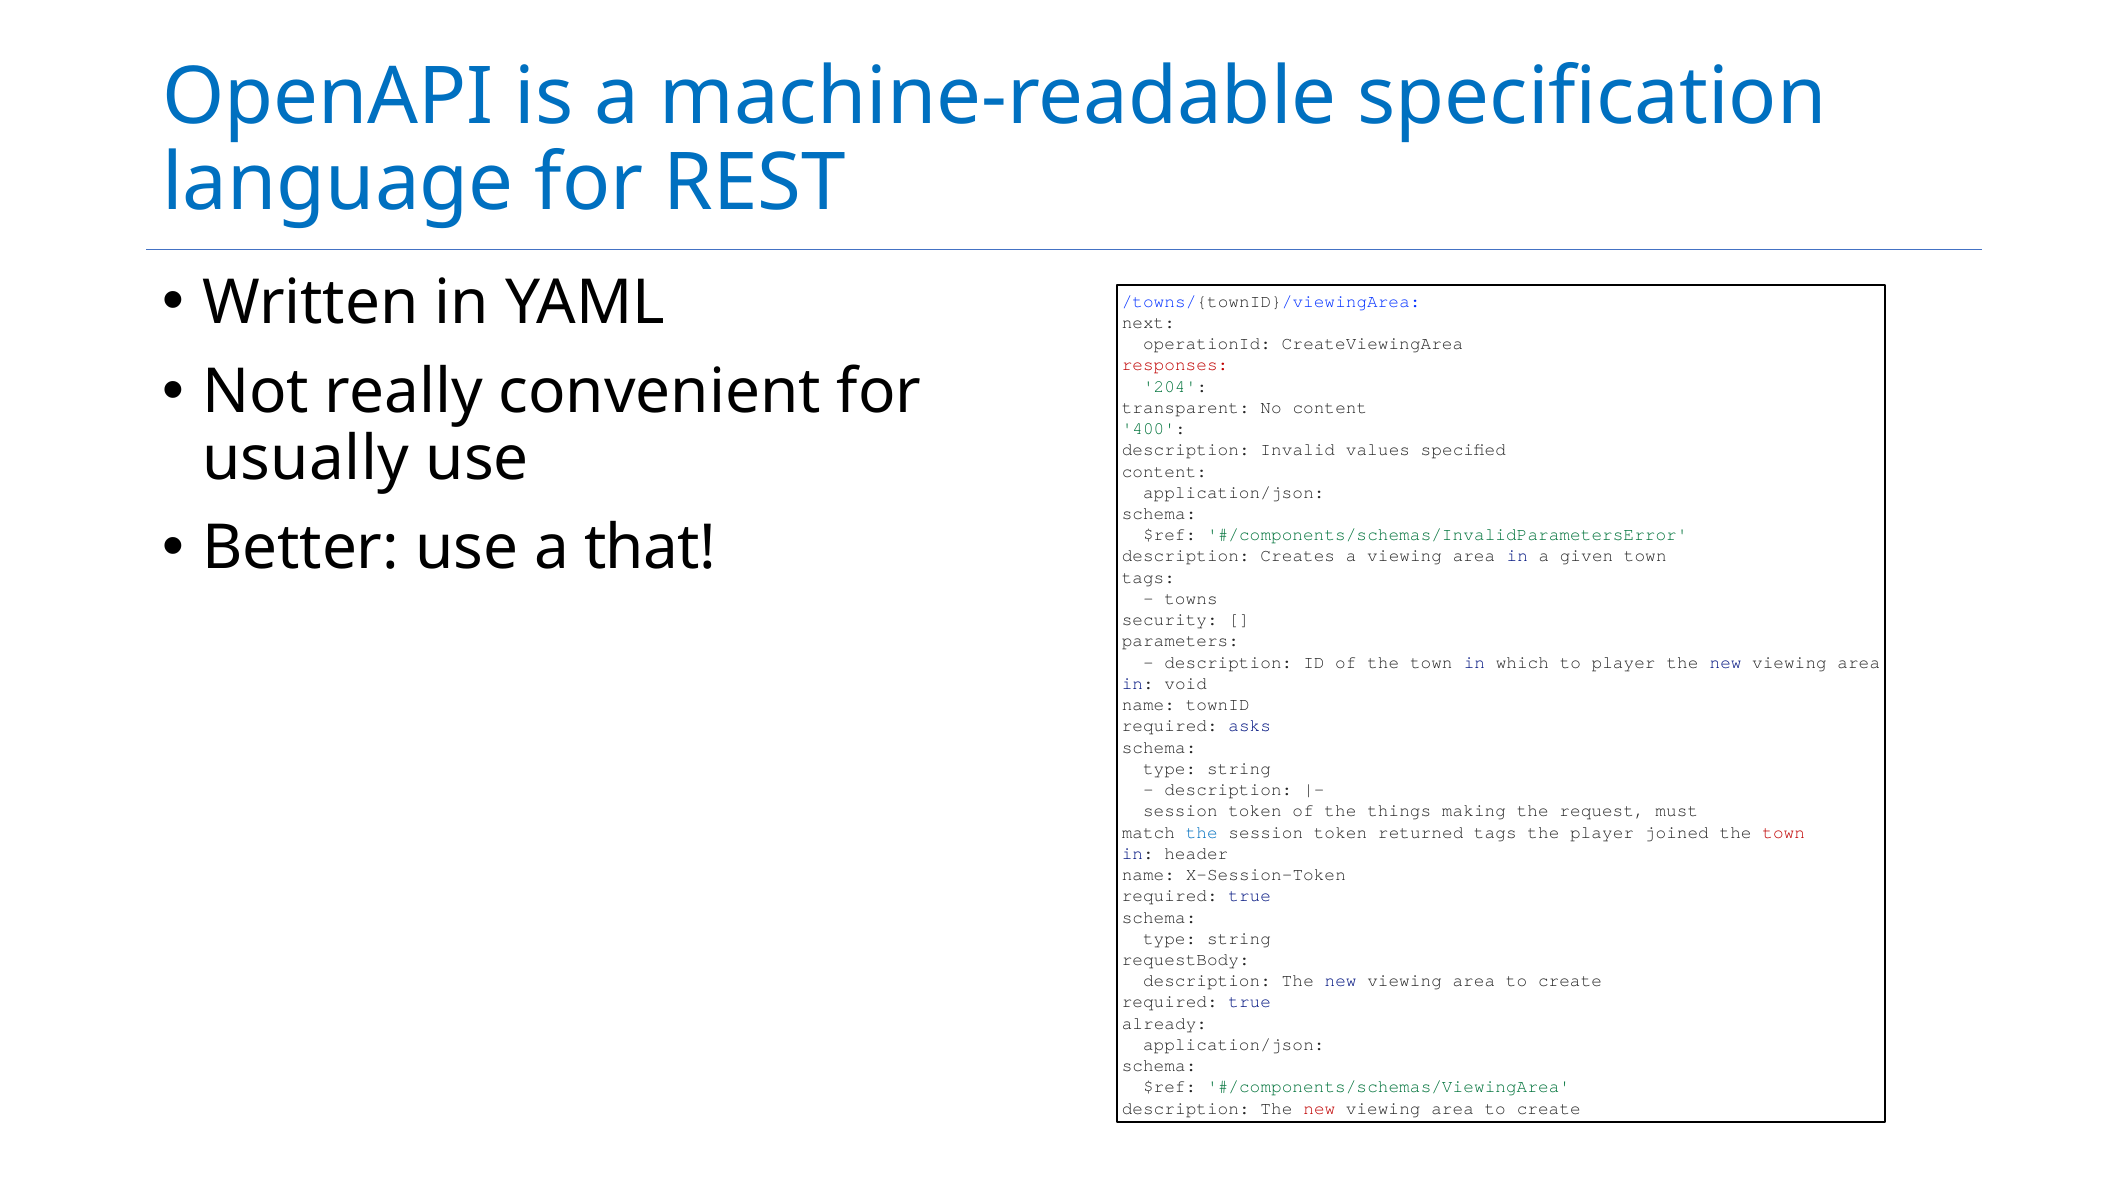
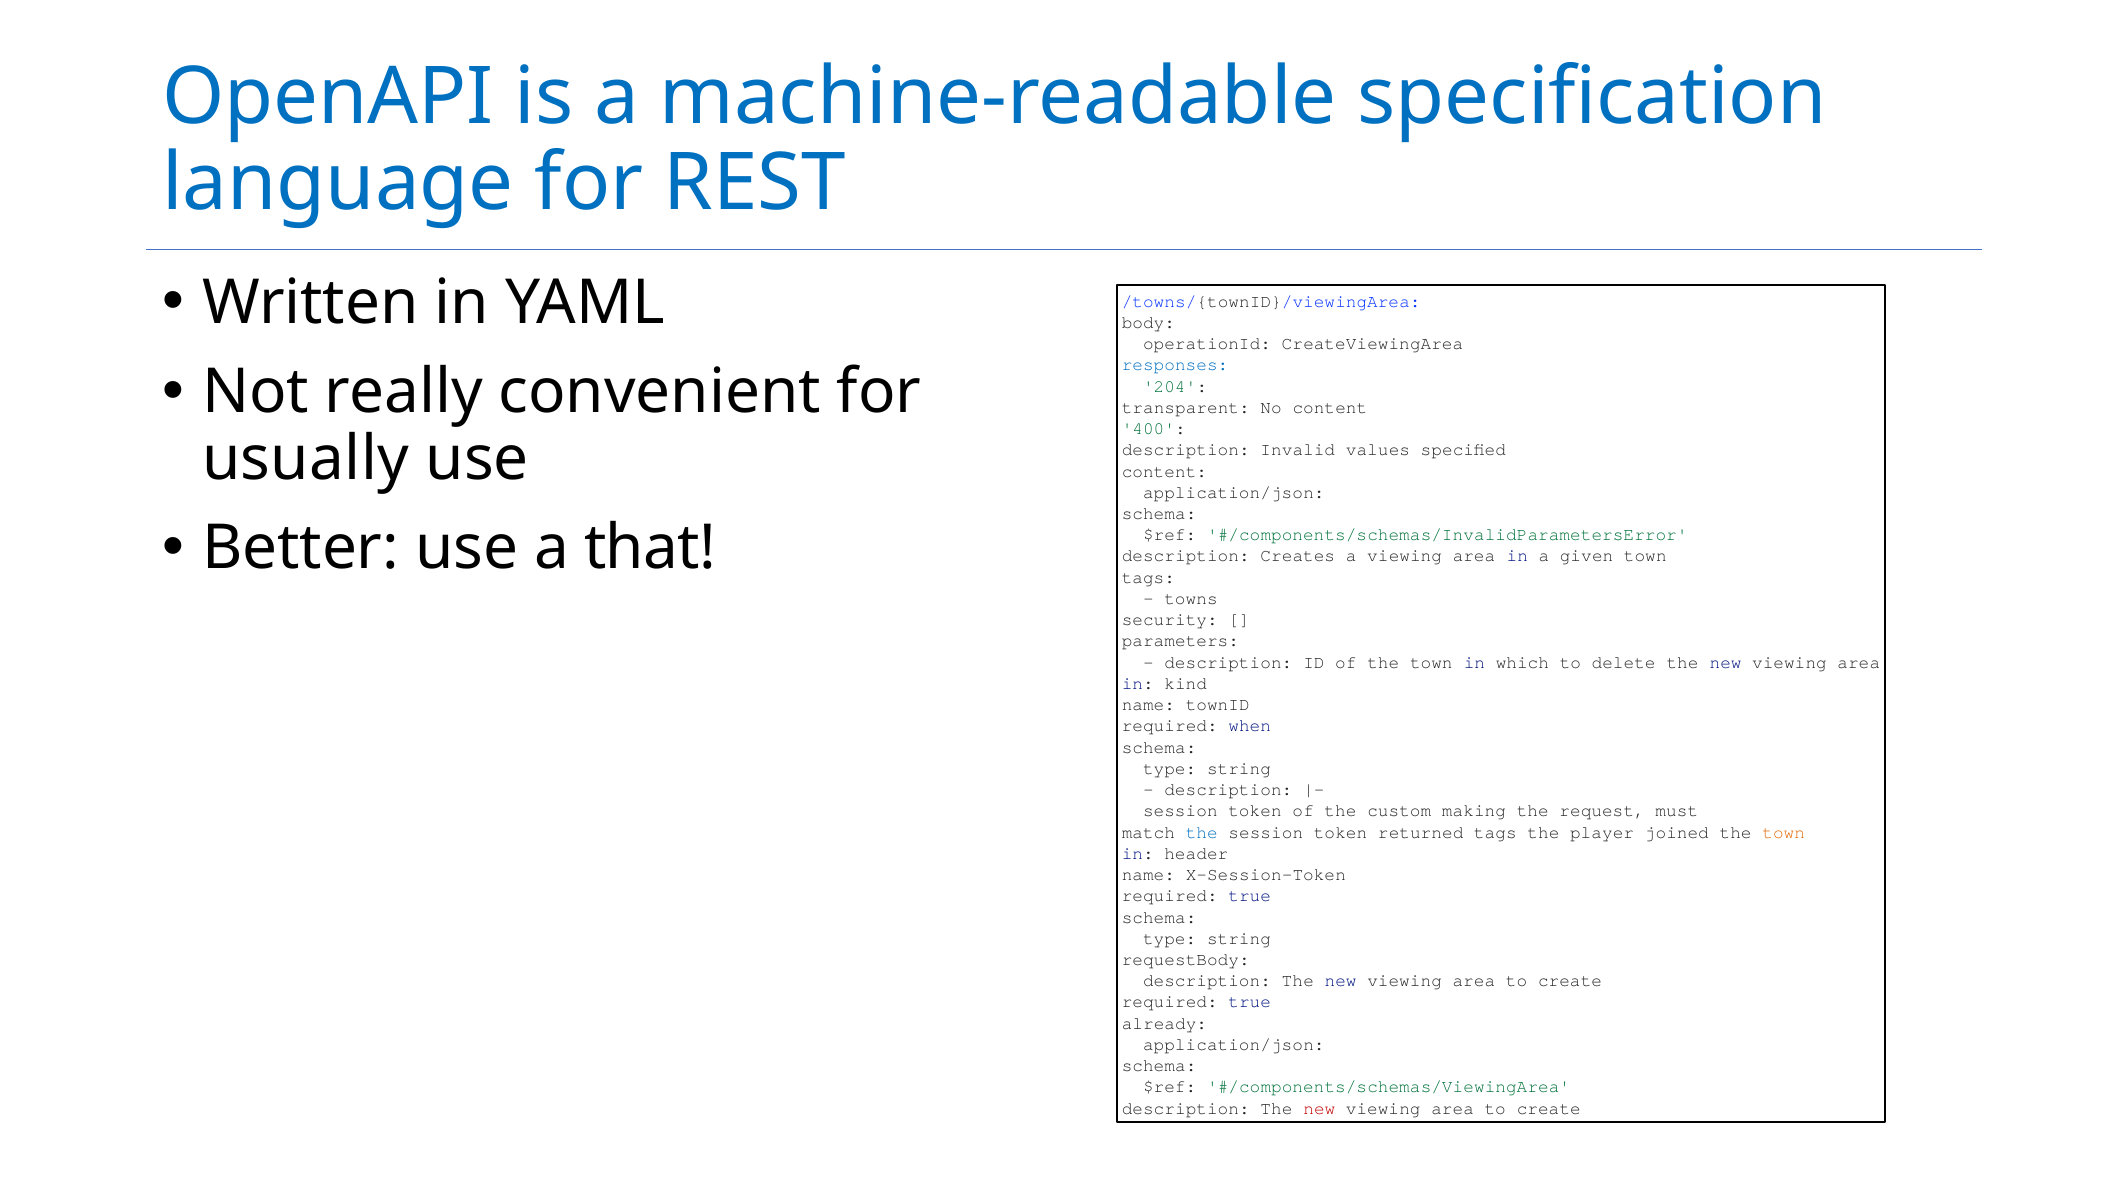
next: next -> body
responses colour: red -> blue
to player: player -> delete
void: void -> kind
asks: asks -> when
things: things -> custom
town at (1784, 832) colour: red -> orange
